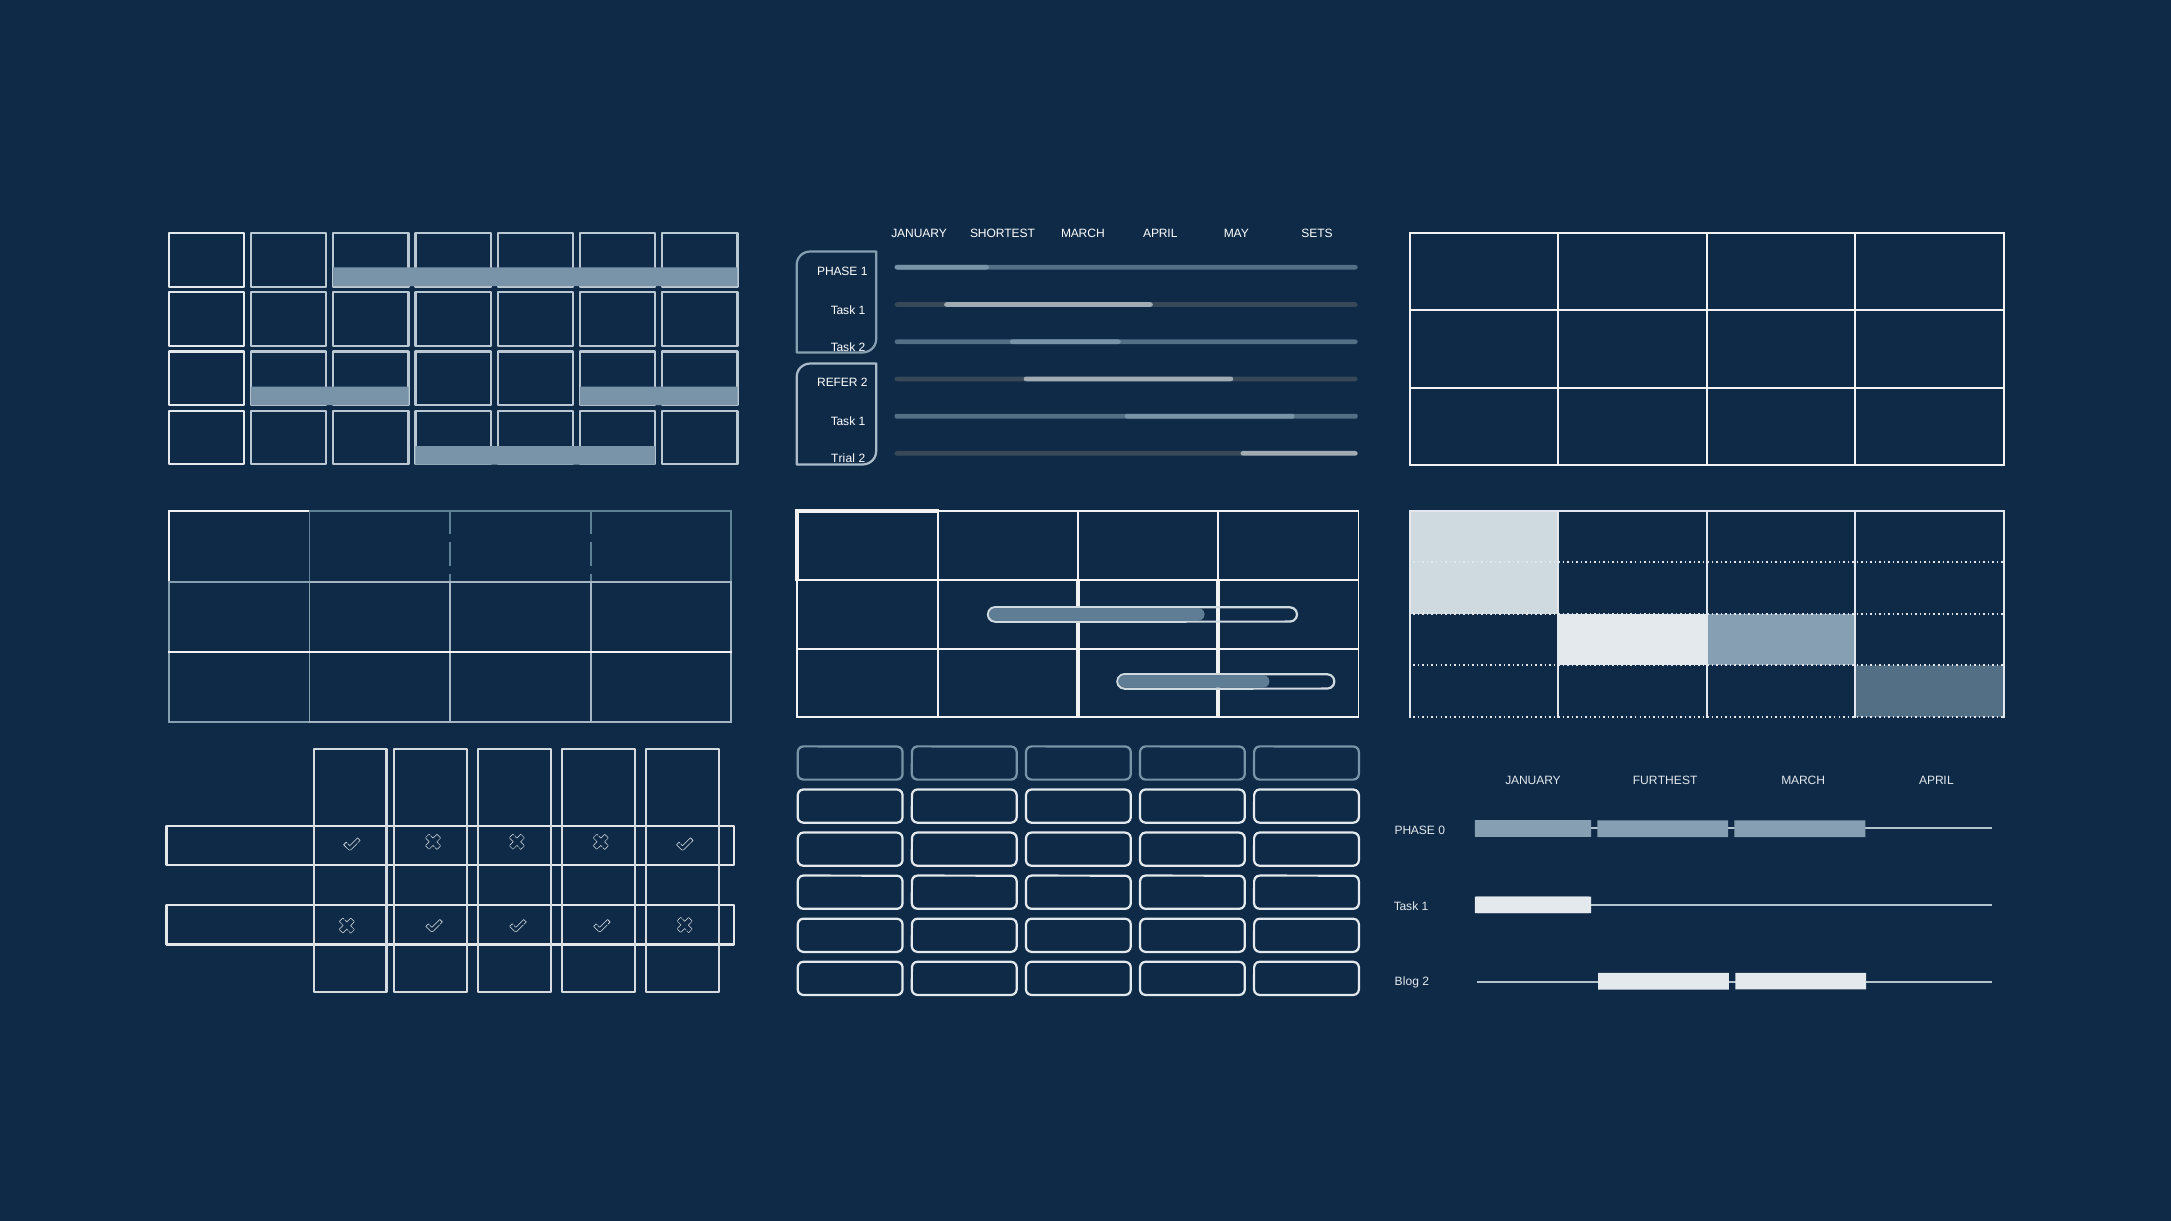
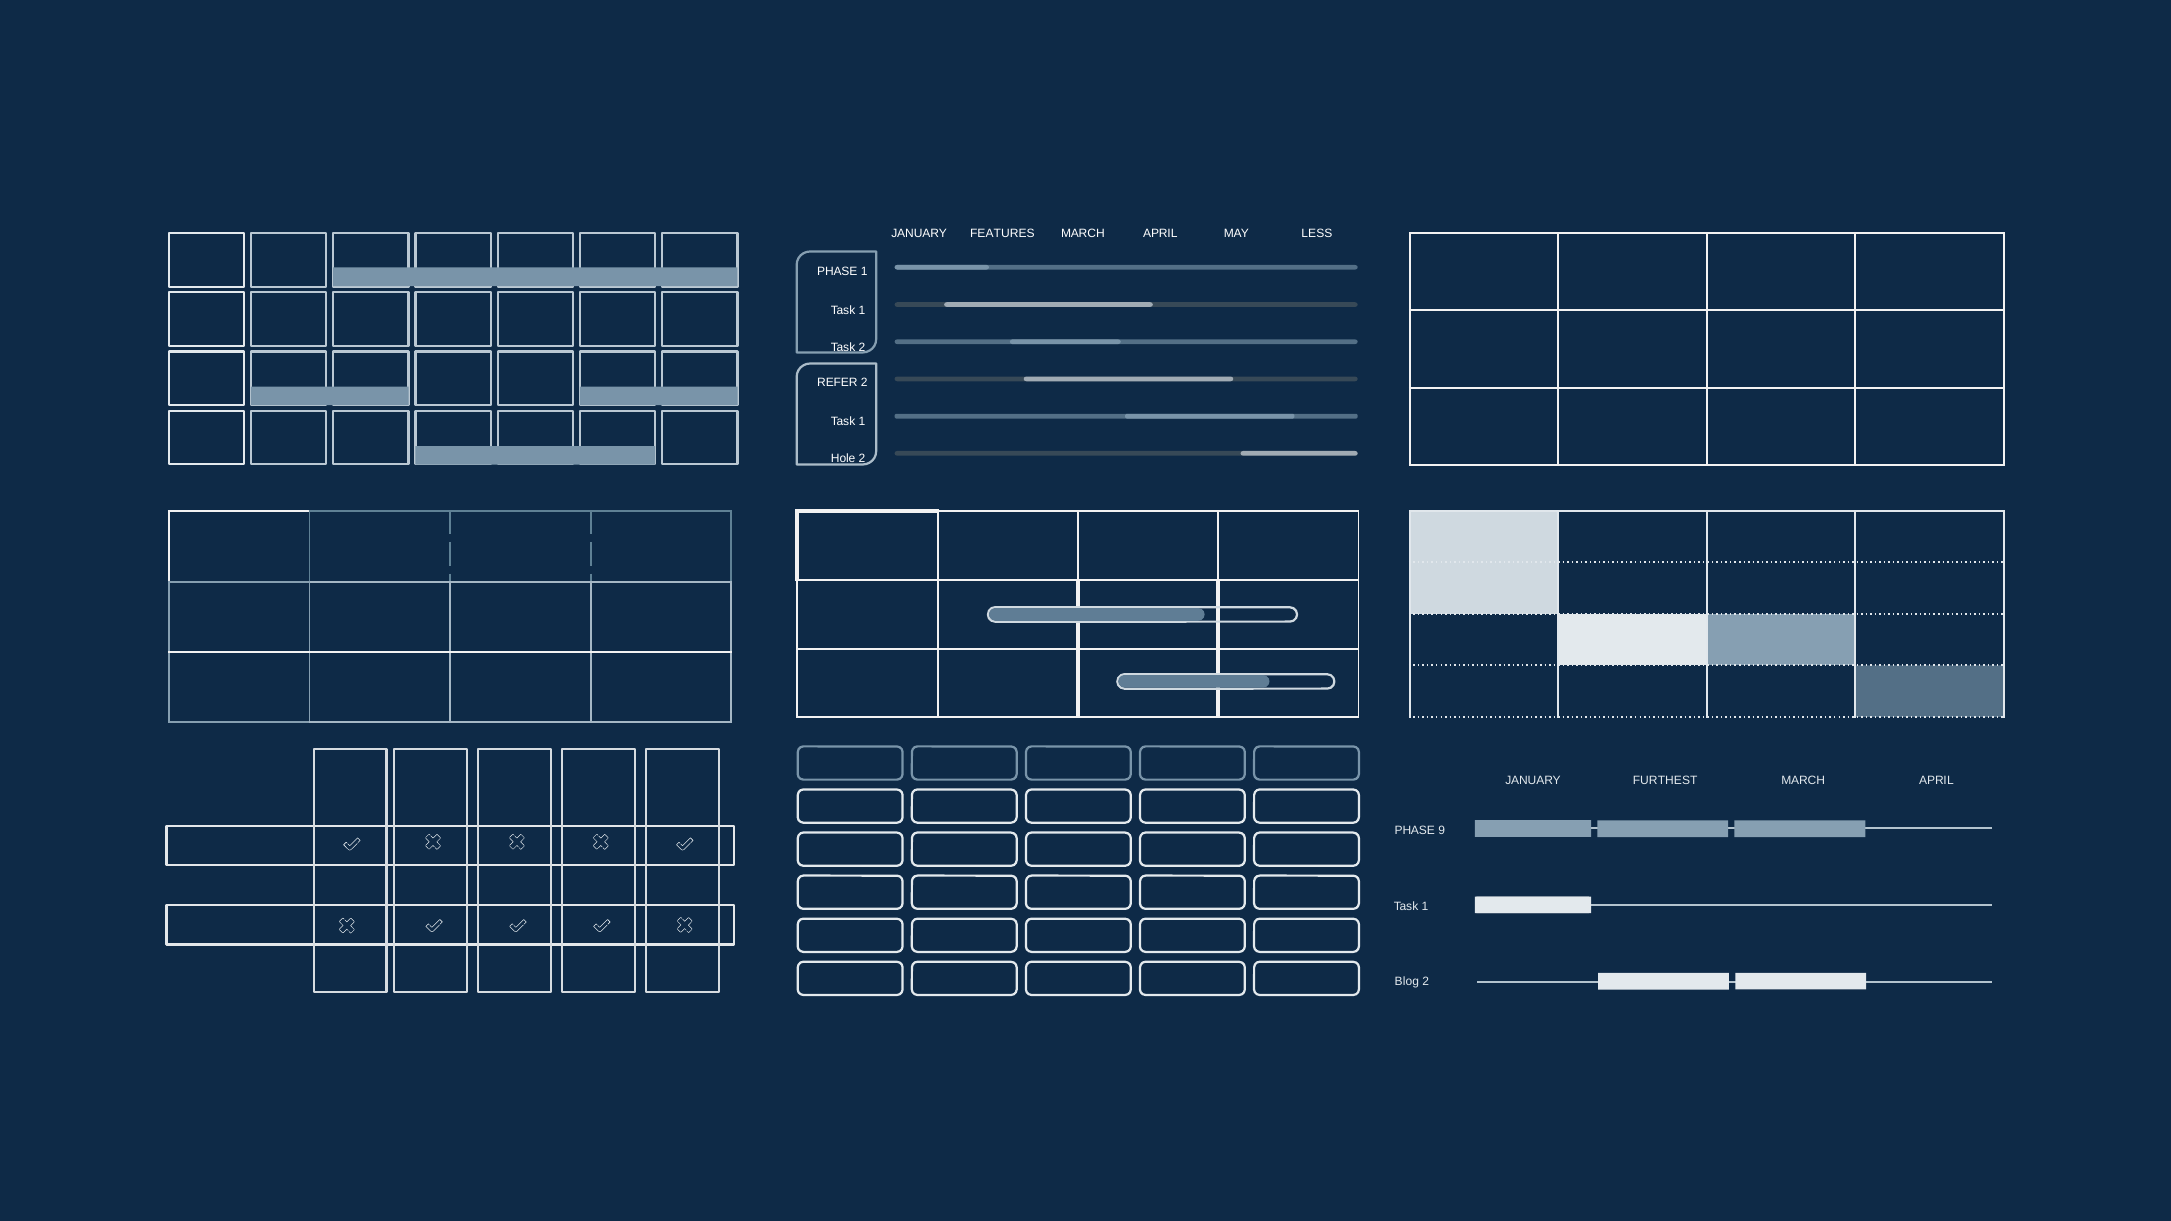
SHORTEST: SHORTEST -> FEATURES
SETS: SETS -> LESS
Trial: Trial -> Hole
0: 0 -> 9
